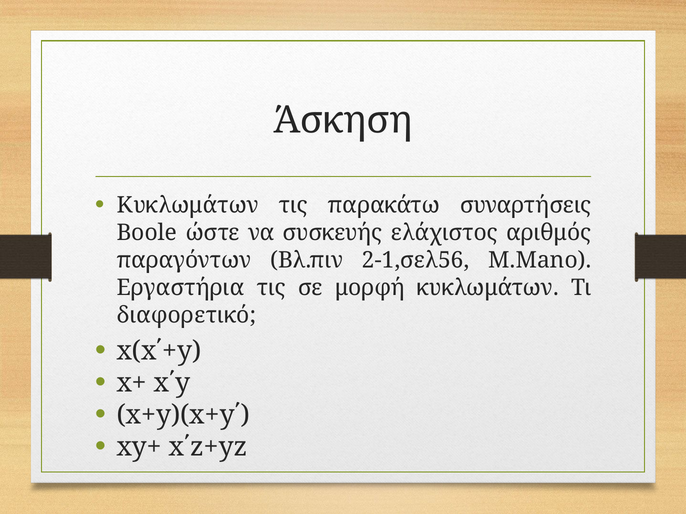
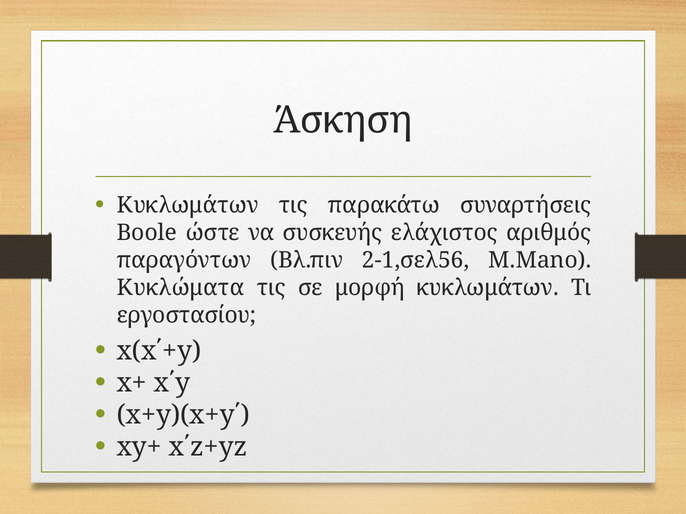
Εργαστήρια: Εργαστήρια -> Κυκλώματα
διαφορετικό: διαφορετικό -> εργοστασίου
